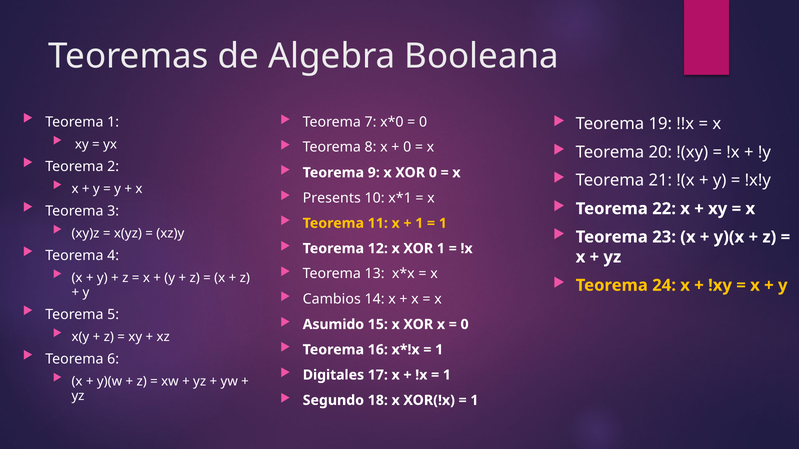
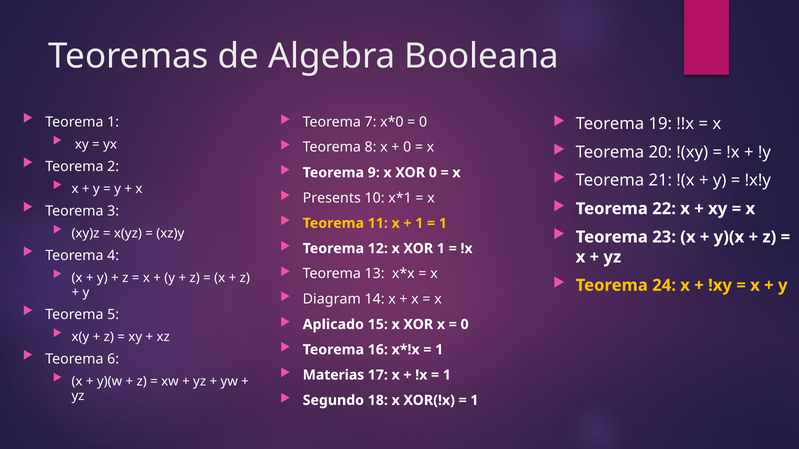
Cambios: Cambios -> Diagram
Asumido: Asumido -> Aplicado
Digitales: Digitales -> Materias
